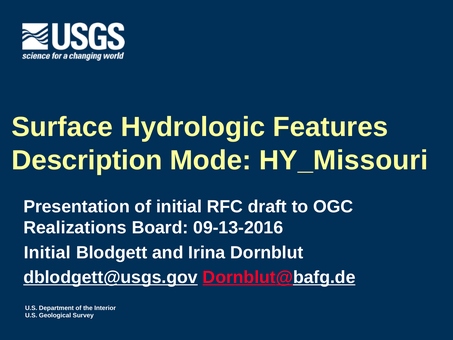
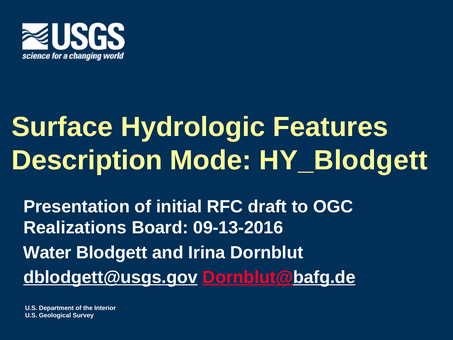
HY_Missouri: HY_Missouri -> HY_Blodgett
Initial at (47, 252): Initial -> Water
